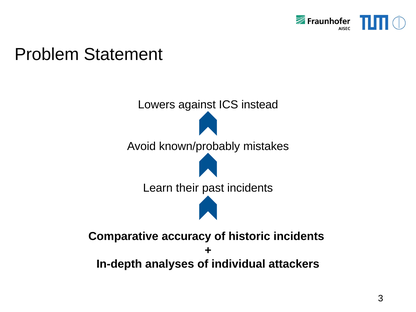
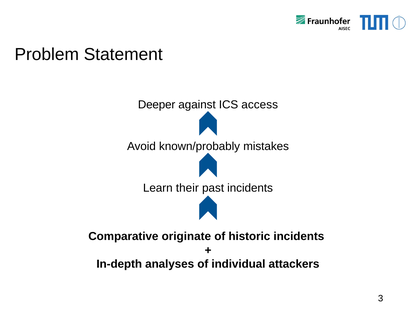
Lowers: Lowers -> Deeper
instead: instead -> access
accuracy: accuracy -> originate
